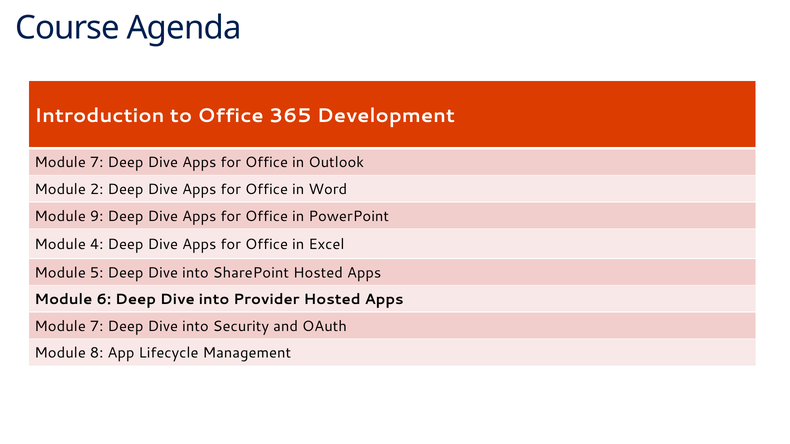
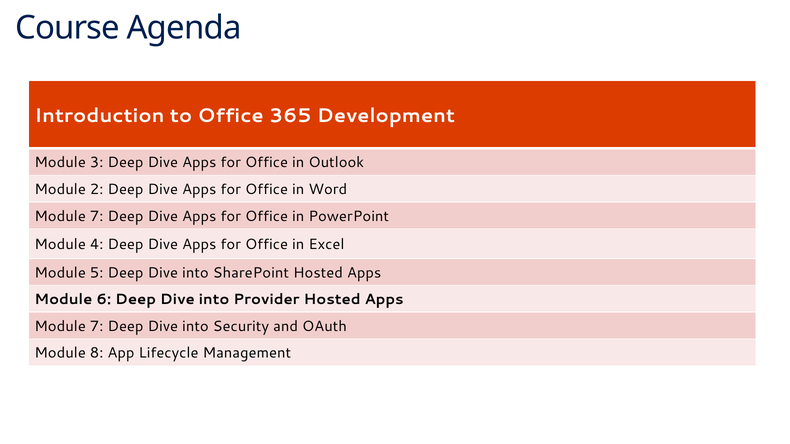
7 at (97, 163): 7 -> 3
9 at (97, 216): 9 -> 7
